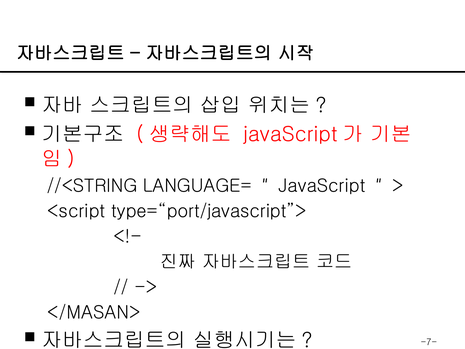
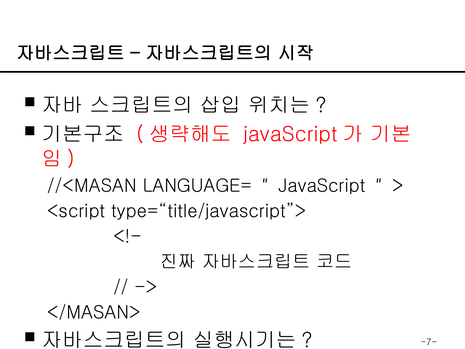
//<STRING: //<STRING -> //<MASAN
type=“port/javascript”>: type=“port/javascript”> -> type=“title/javascript”>
